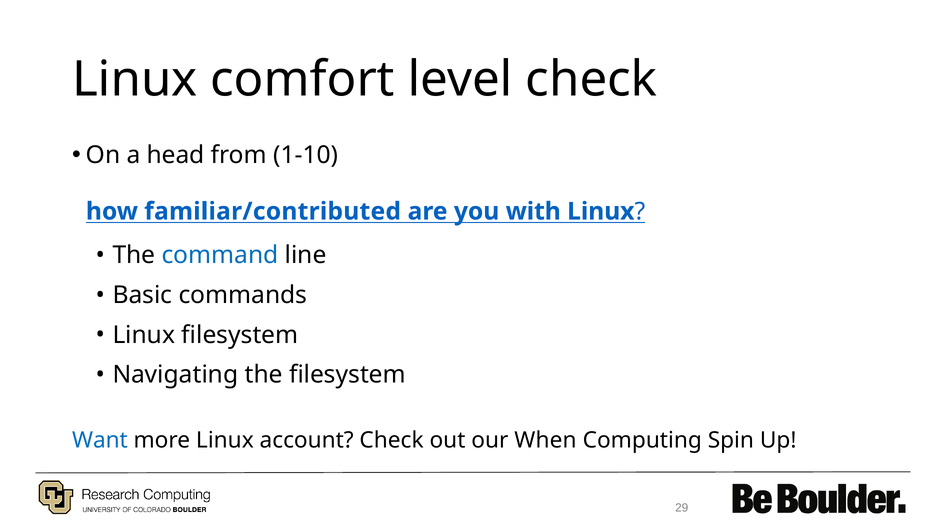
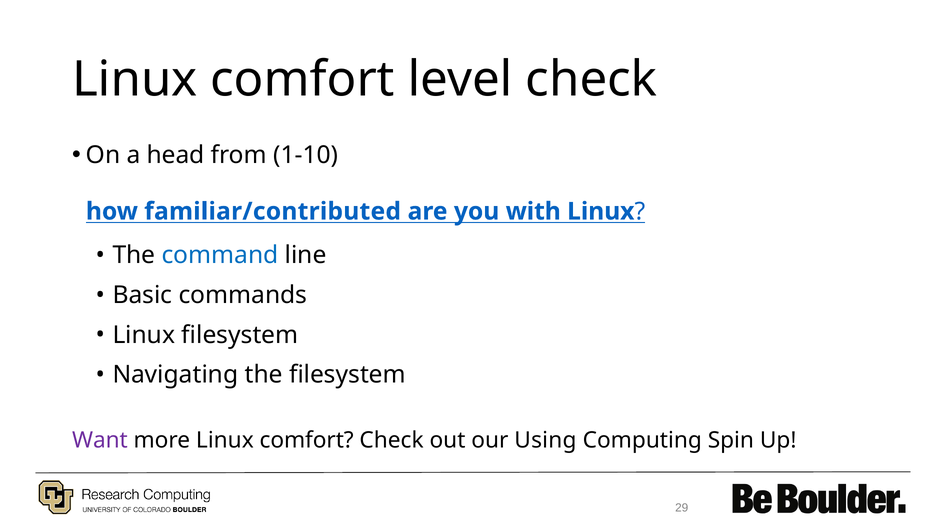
Want colour: blue -> purple
more Linux account: account -> comfort
When: When -> Using
